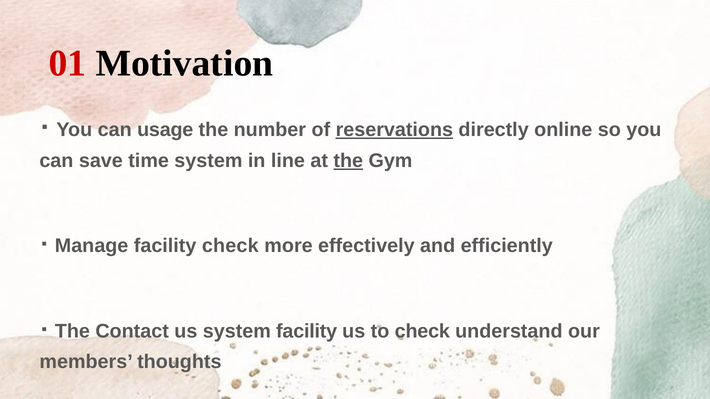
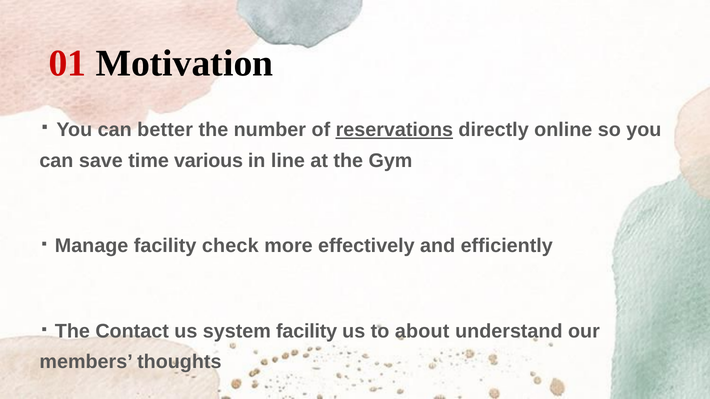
usage: usage -> better
time system: system -> various
the at (348, 161) underline: present -> none
to check: check -> about
